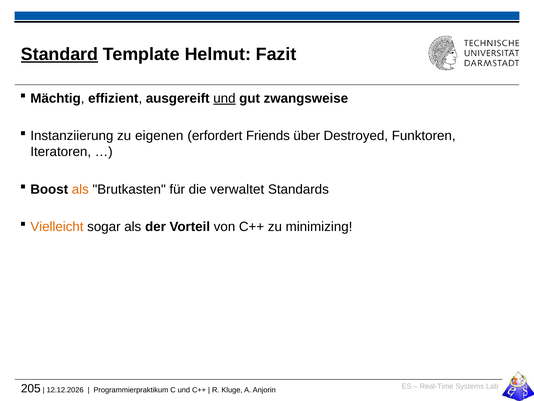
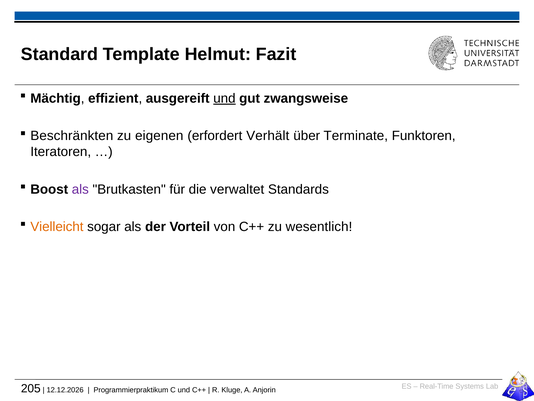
Standard underline: present -> none
Instanziierung: Instanziierung -> Beschränkten
Friends: Friends -> Verhält
Destroyed: Destroyed -> Terminate
als at (80, 189) colour: orange -> purple
minimizing: minimizing -> wesentlich
